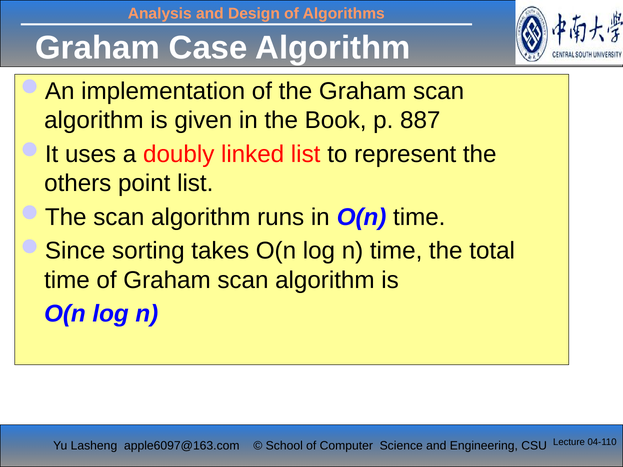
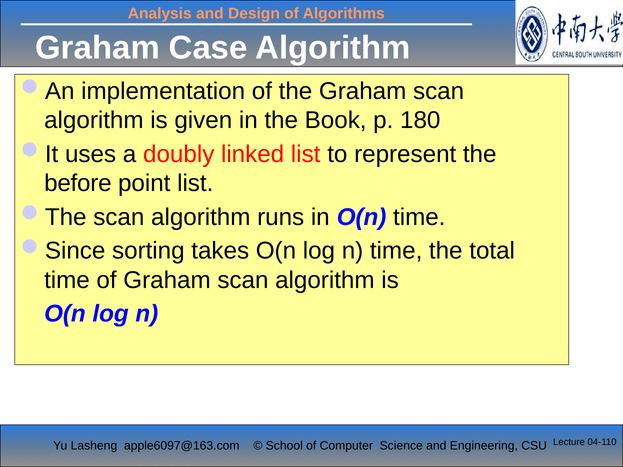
887: 887 -> 180
others: others -> before
